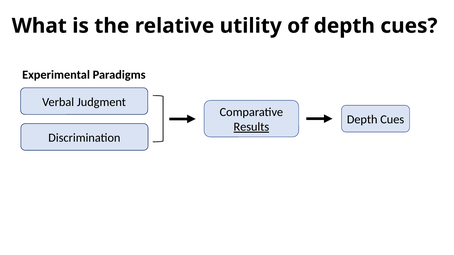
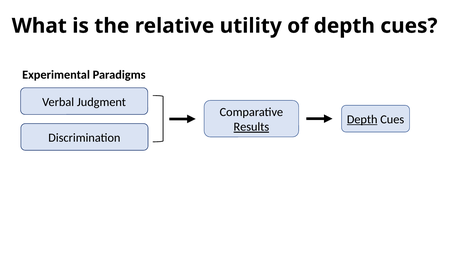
Depth at (362, 120) underline: none -> present
